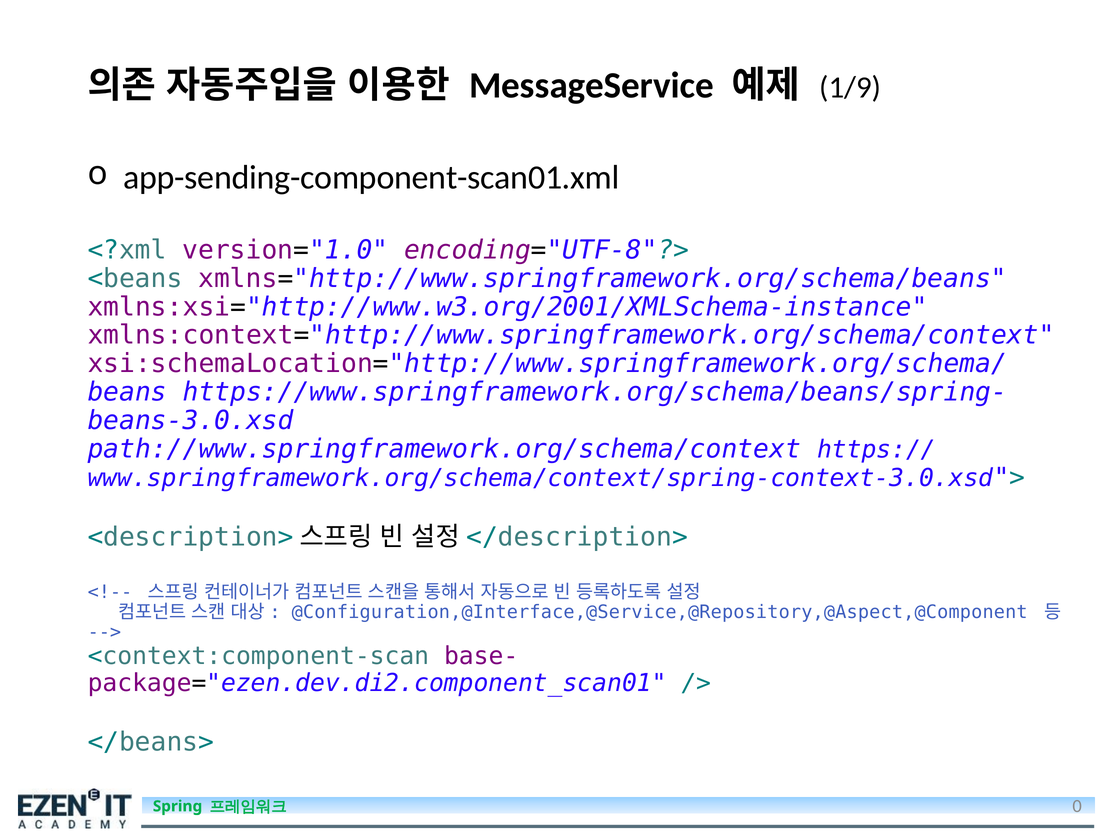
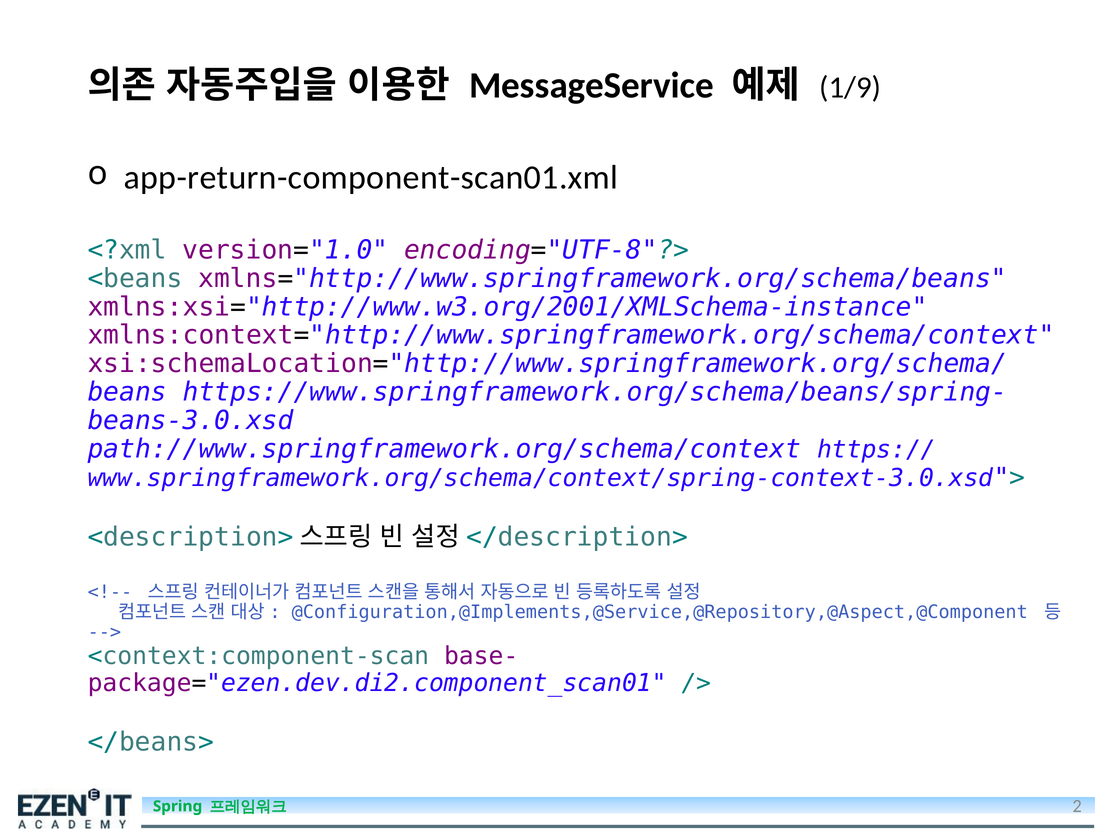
app-sending-component-scan01.xml: app-sending-component-scan01.xml -> app-return-component-scan01.xml
@Configuration,@Interface,@Service,@Repository,@Aspect,@Component: @Configuration,@Interface,@Service,@Repository,@Aspect,@Component -> @Configuration,@Implements,@Service,@Repository,@Aspect,@Component
0: 0 -> 2
